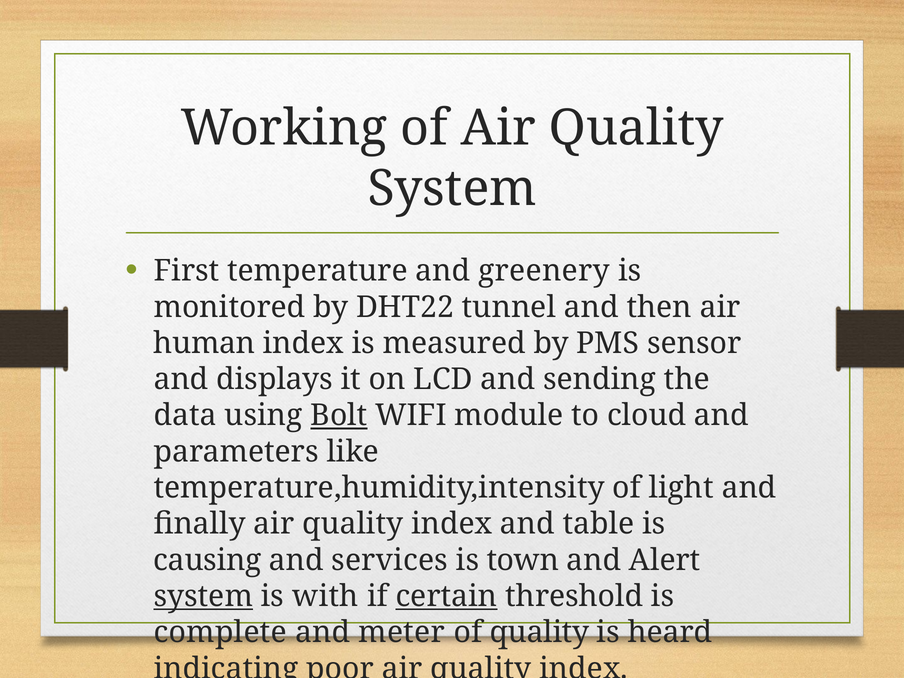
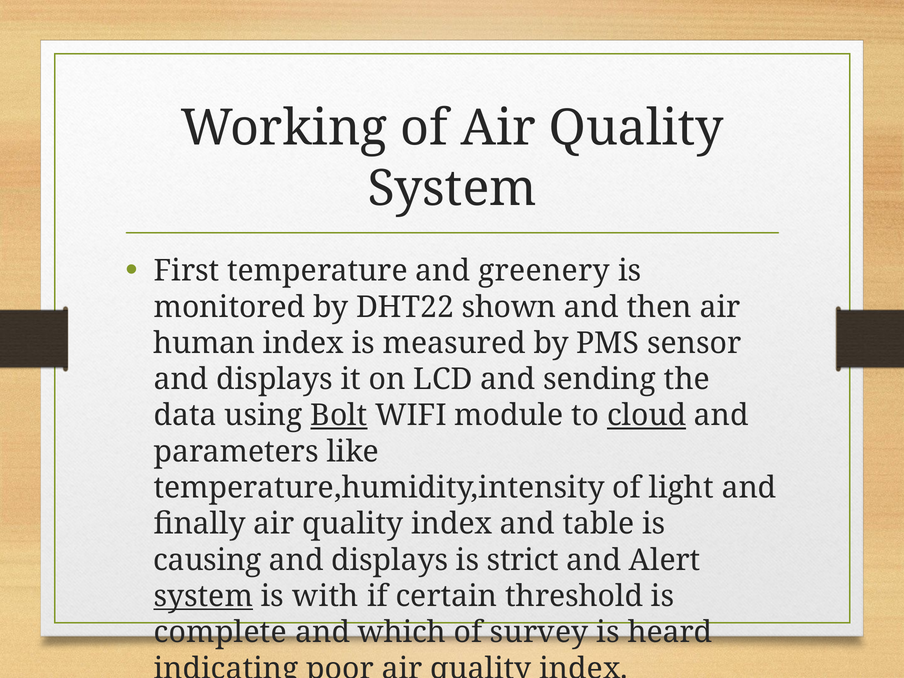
tunnel: tunnel -> shown
cloud underline: none -> present
services at (390, 560): services -> displays
town: town -> strict
certain underline: present -> none
meter: meter -> which
of quality: quality -> survey
